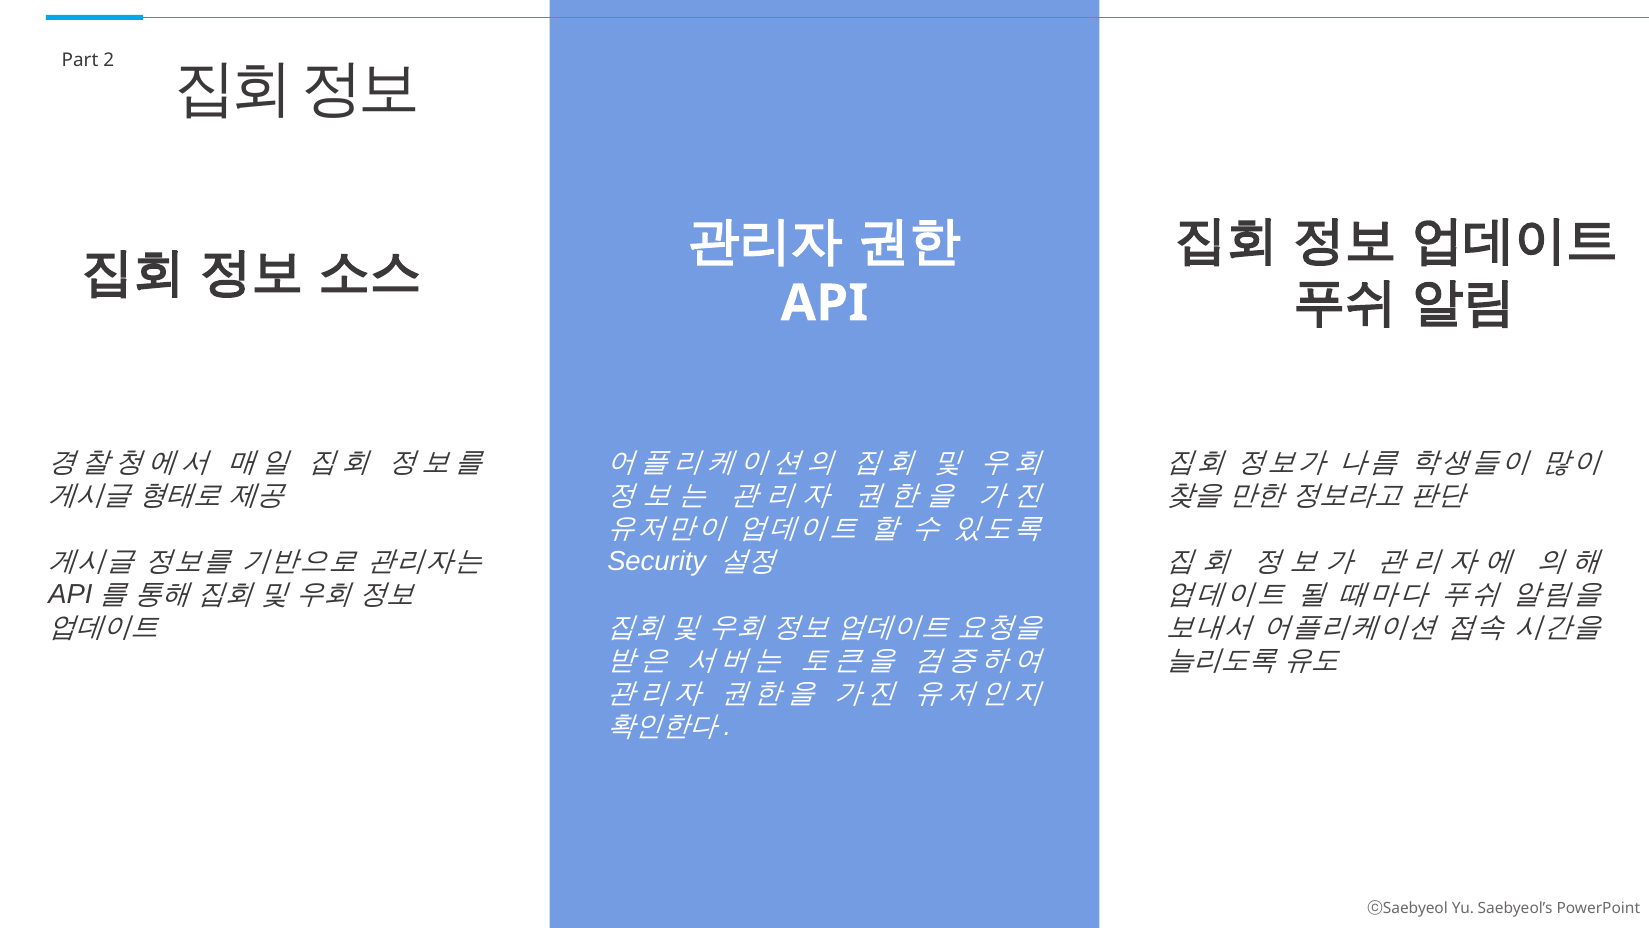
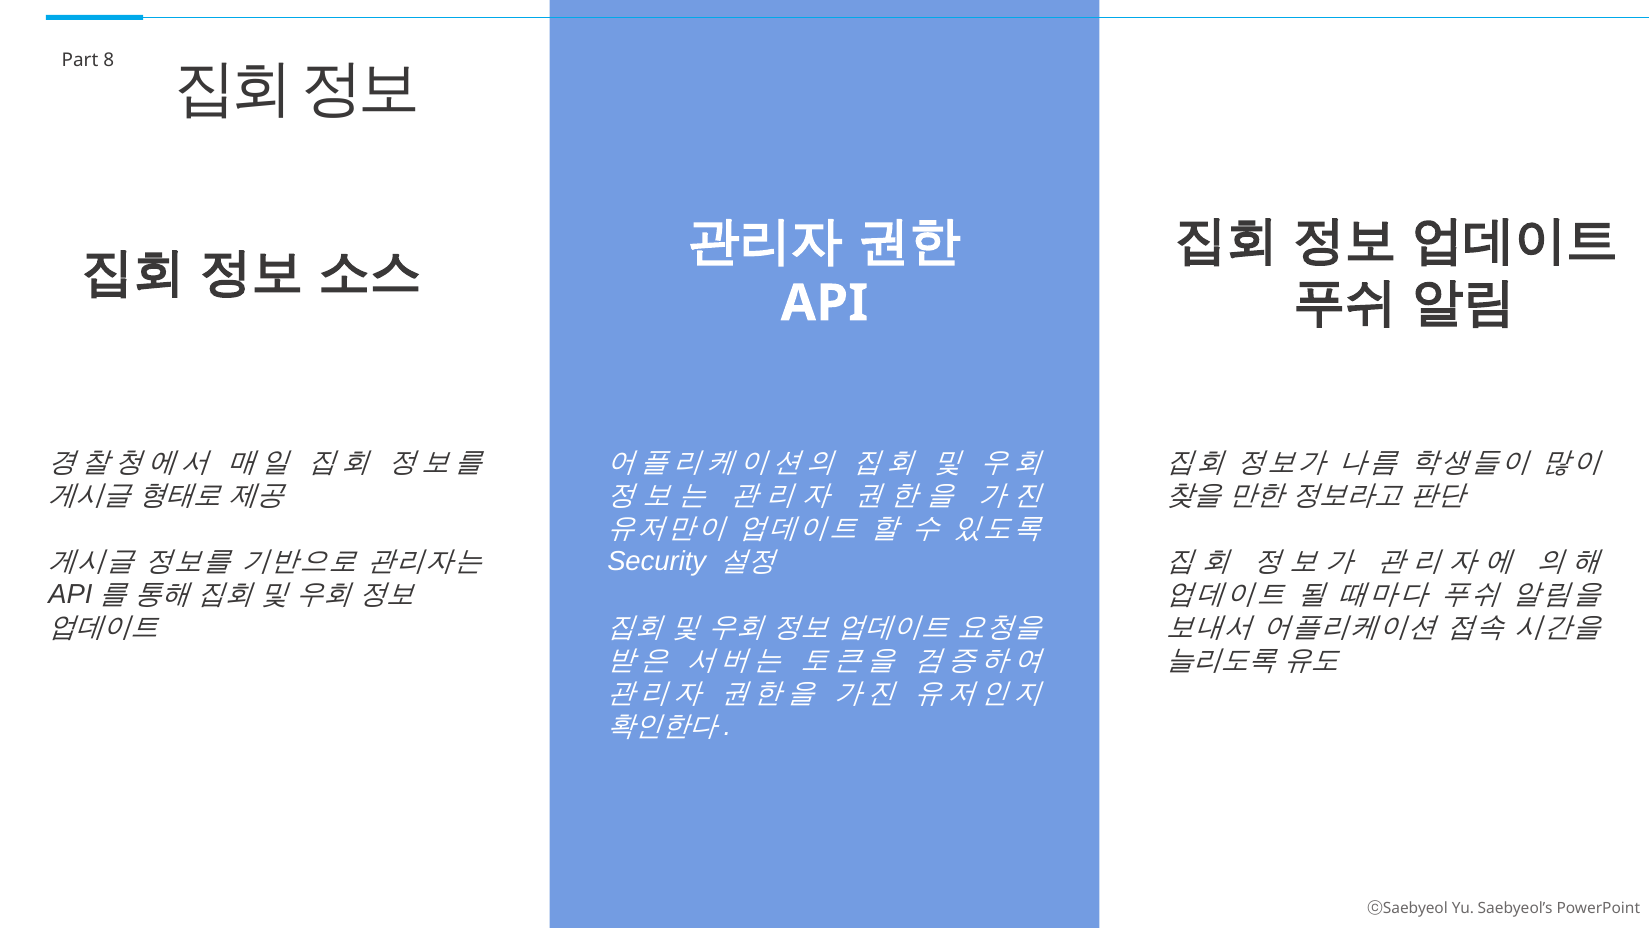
2: 2 -> 8
